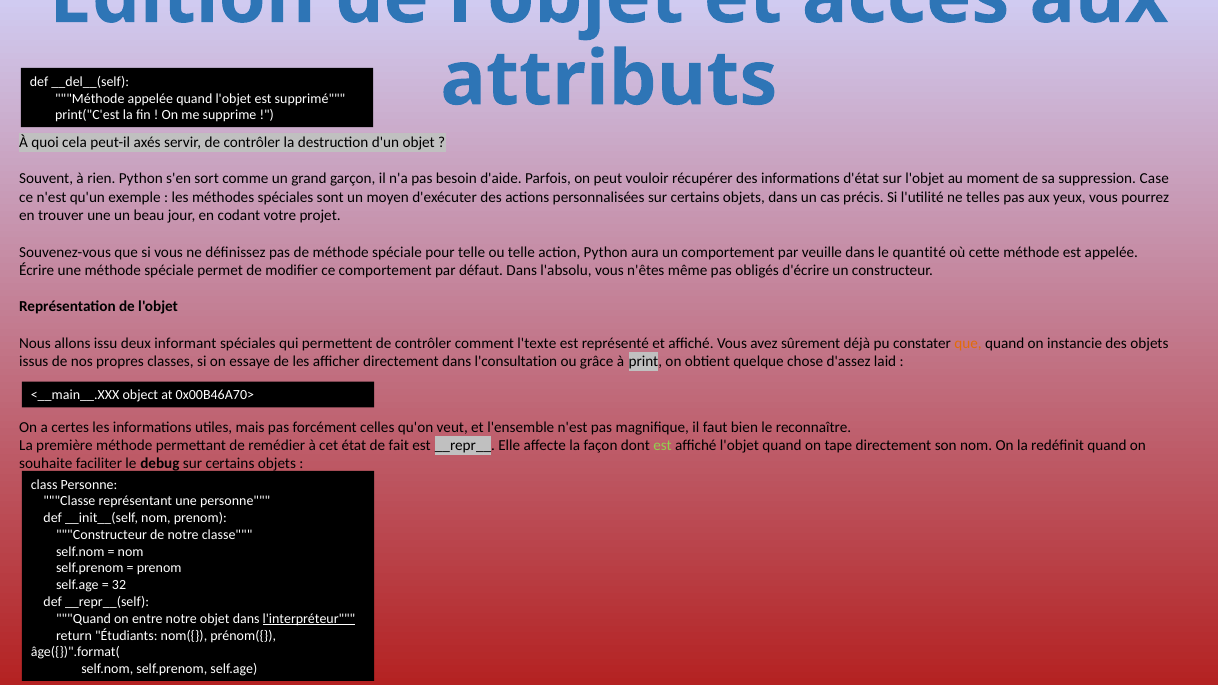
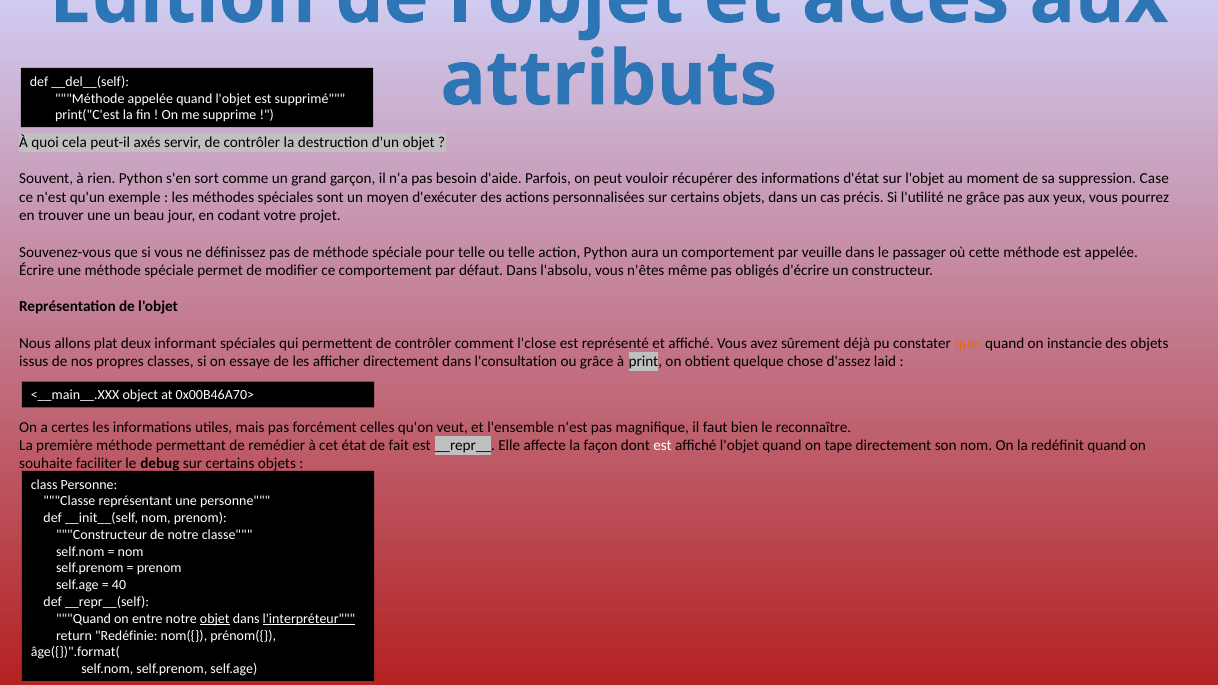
ne telles: telles -> grâce
quantité: quantité -> passager
issu: issu -> plat
l'texte: l'texte -> l'close
est at (663, 445) colour: light green -> white
32: 32 -> 40
objet at (215, 619) underline: none -> present
Étudiants: Étudiants -> Redéfinie
